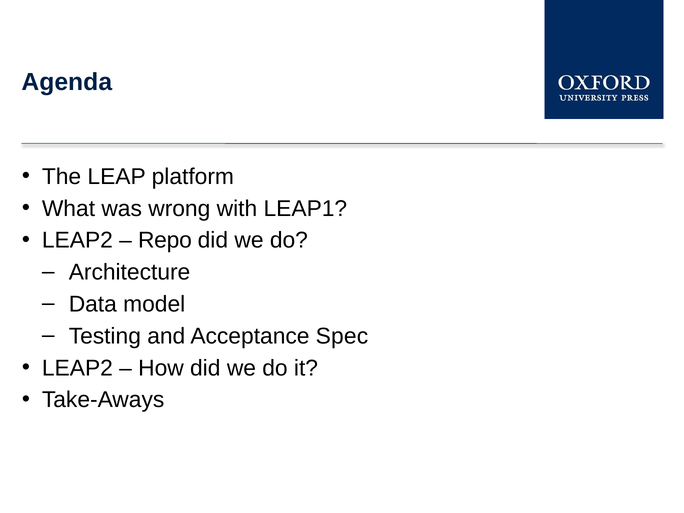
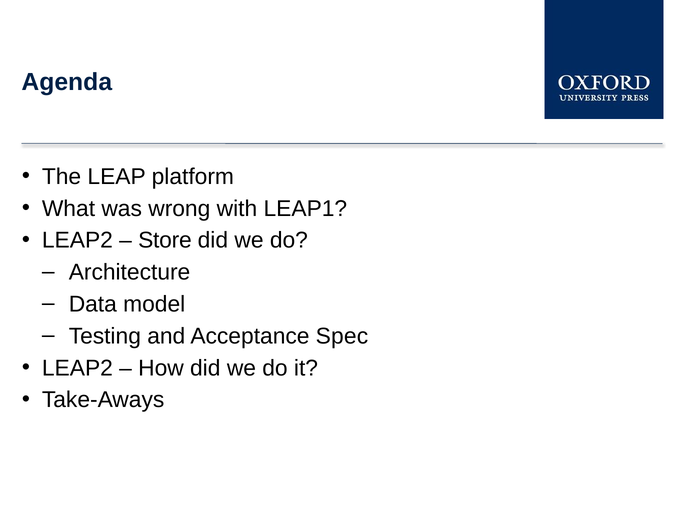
Repo: Repo -> Store
